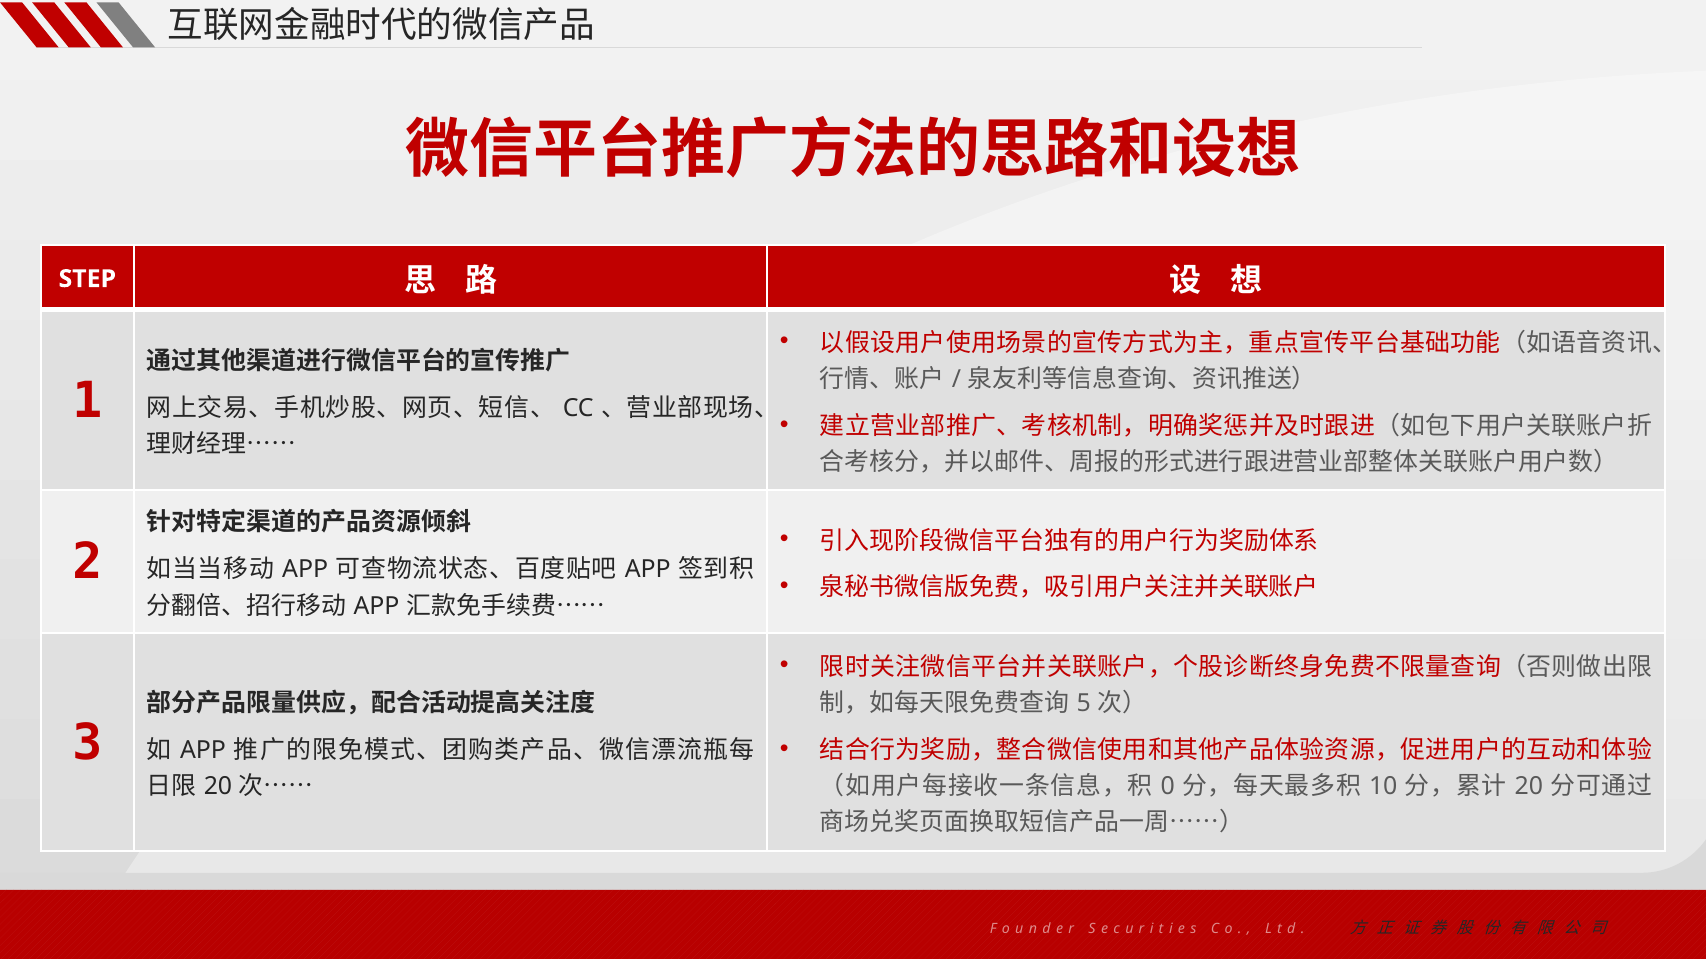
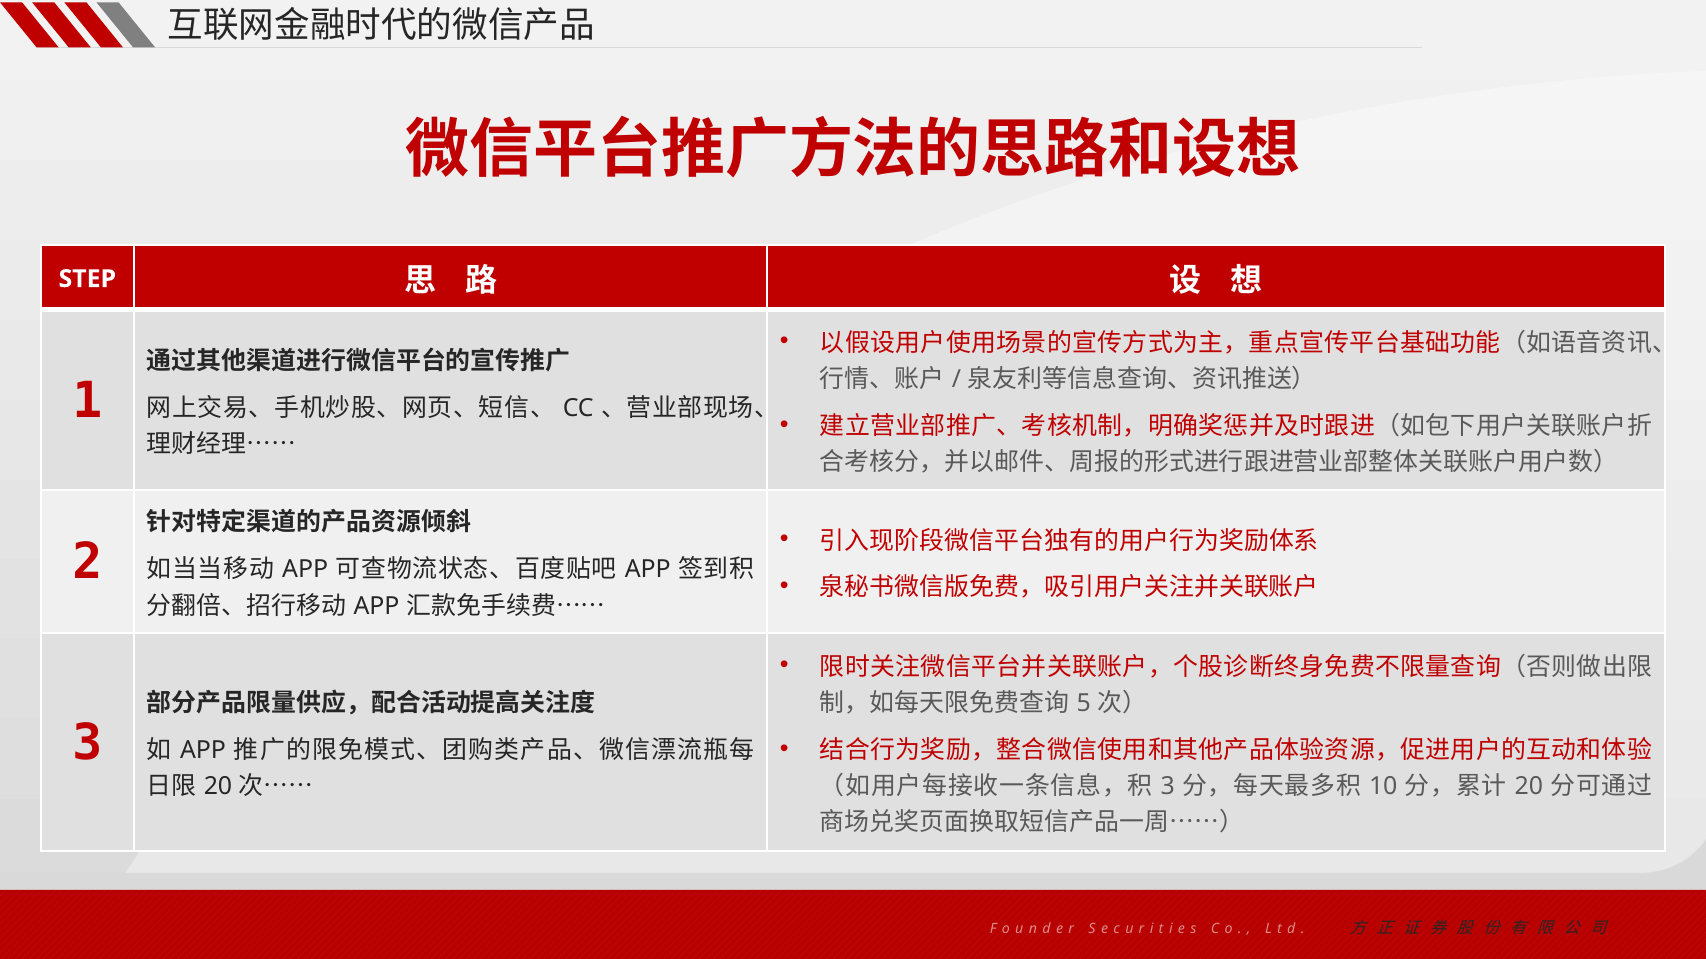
0 at (1168, 787): 0 -> 3
